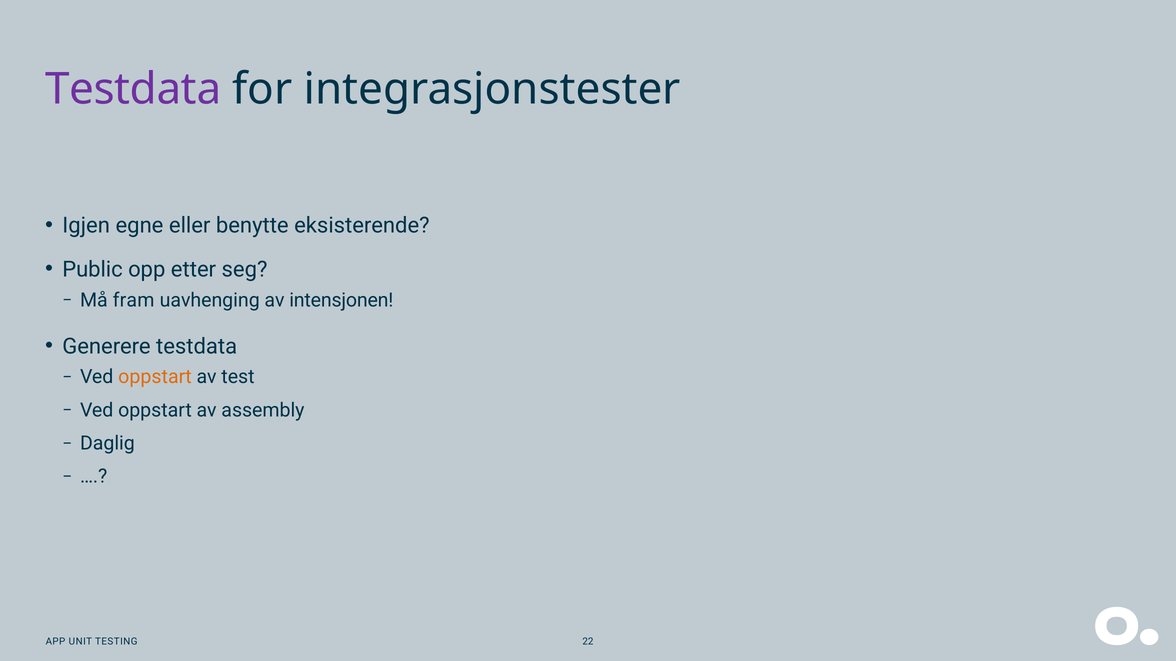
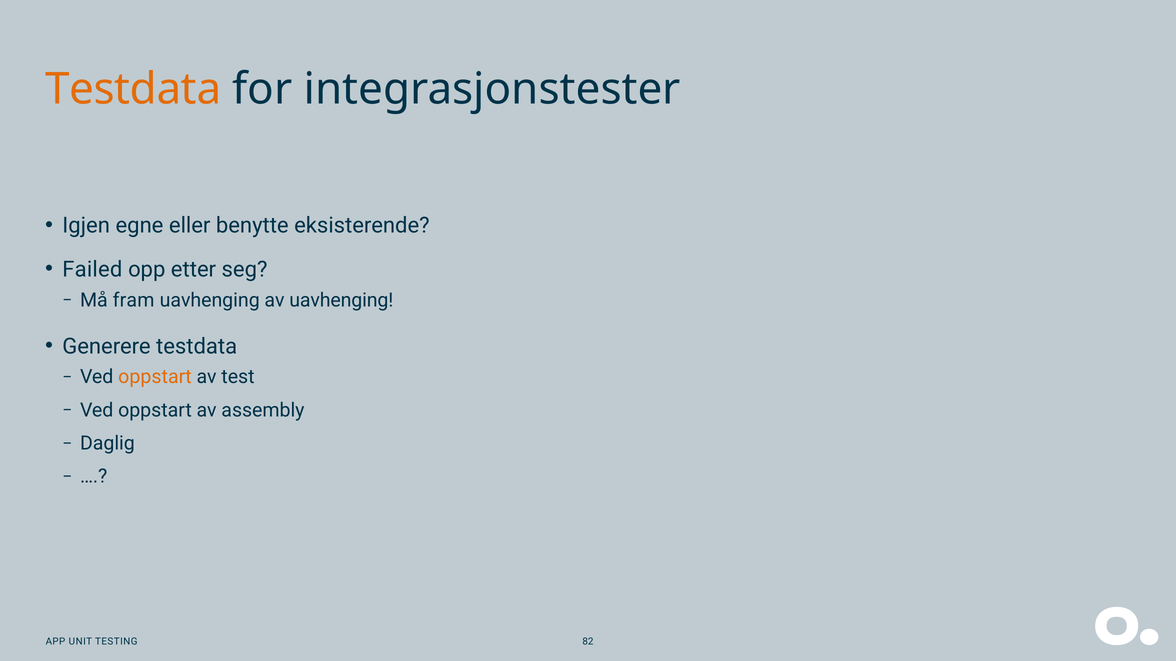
Testdata at (133, 90) colour: purple -> orange
Public: Public -> Failed
av intensjonen: intensjonen -> uavhenging
22: 22 -> 82
